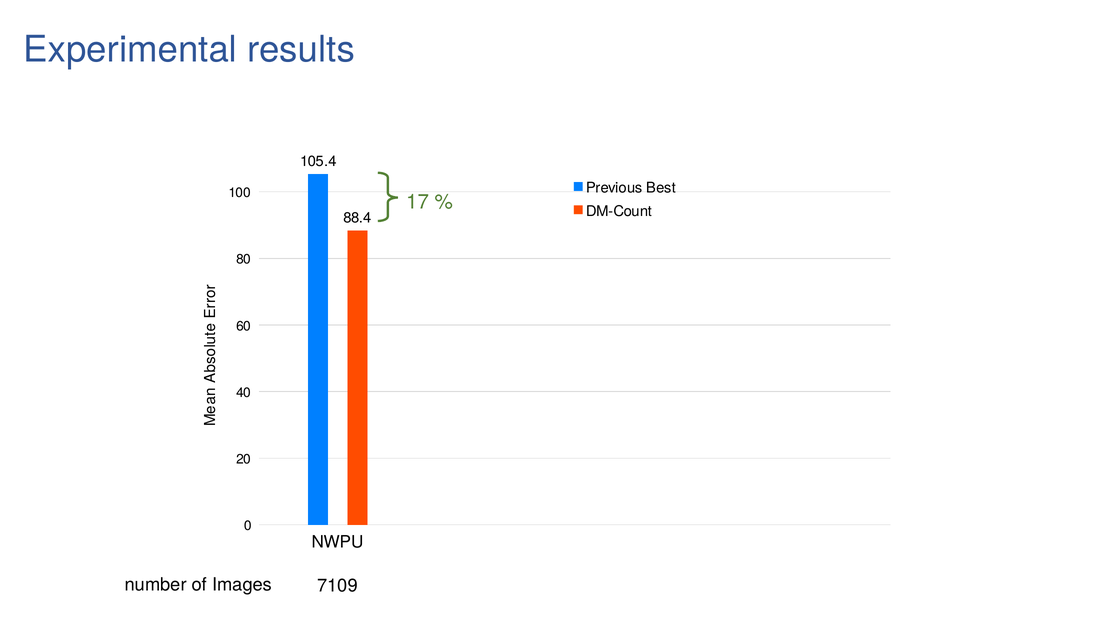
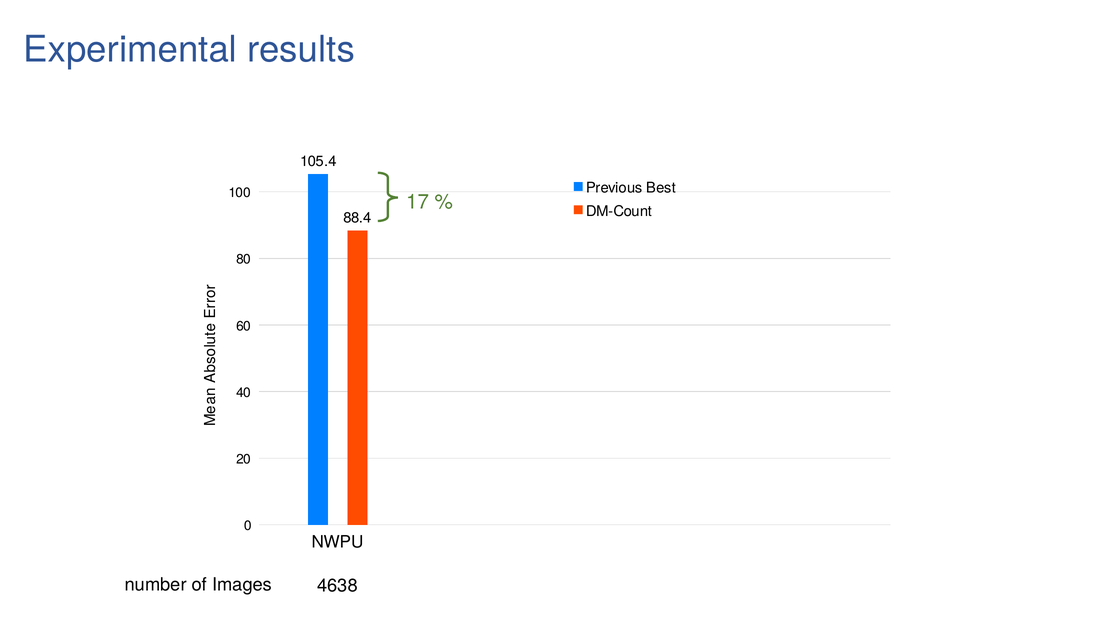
7109: 7109 -> 4638
